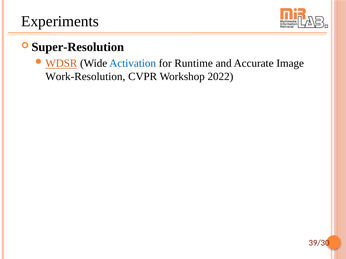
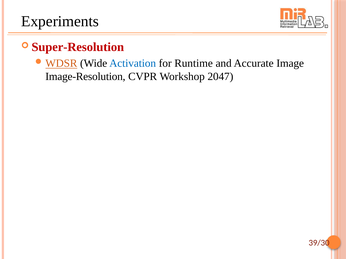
Super-Resolution colour: black -> red
Work-Resolution: Work-Resolution -> Image-Resolution
2022: 2022 -> 2047
